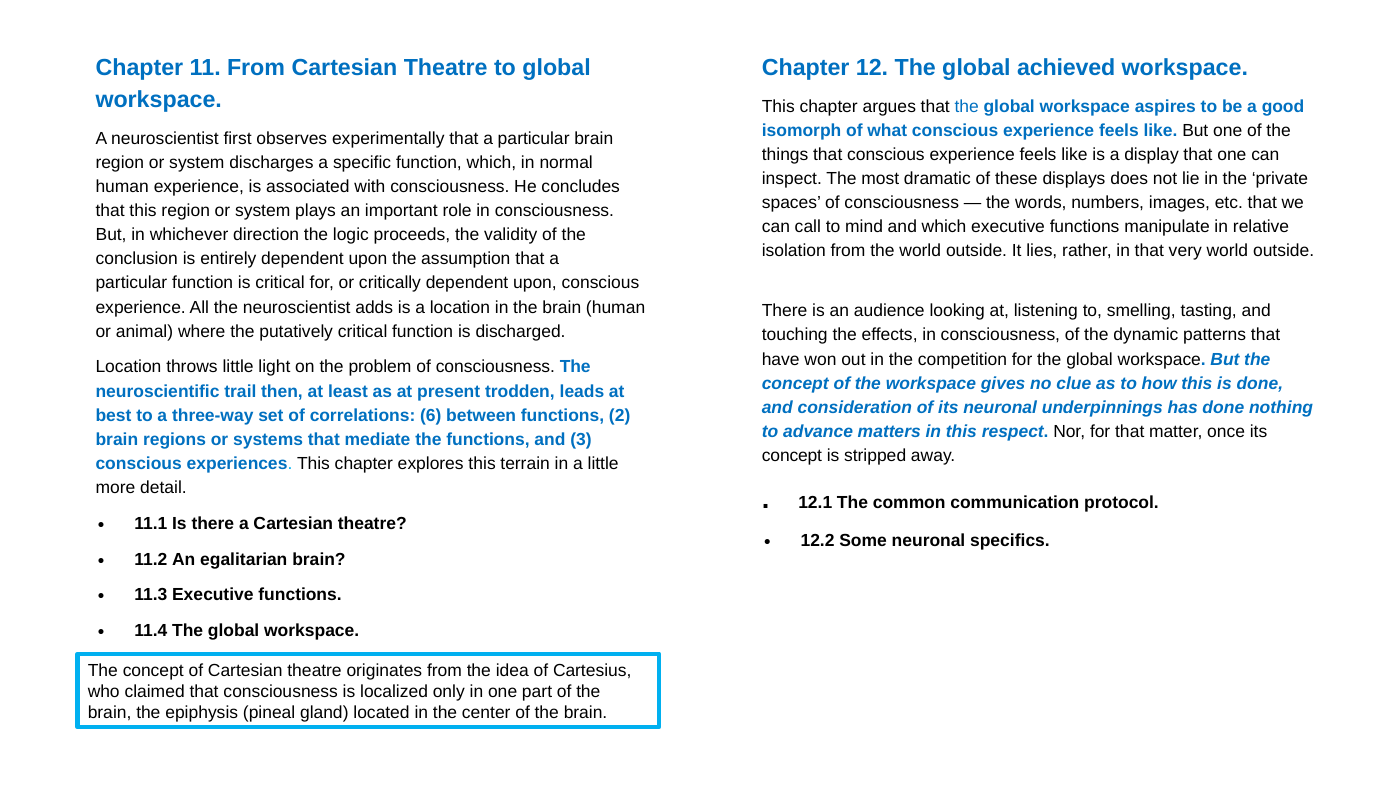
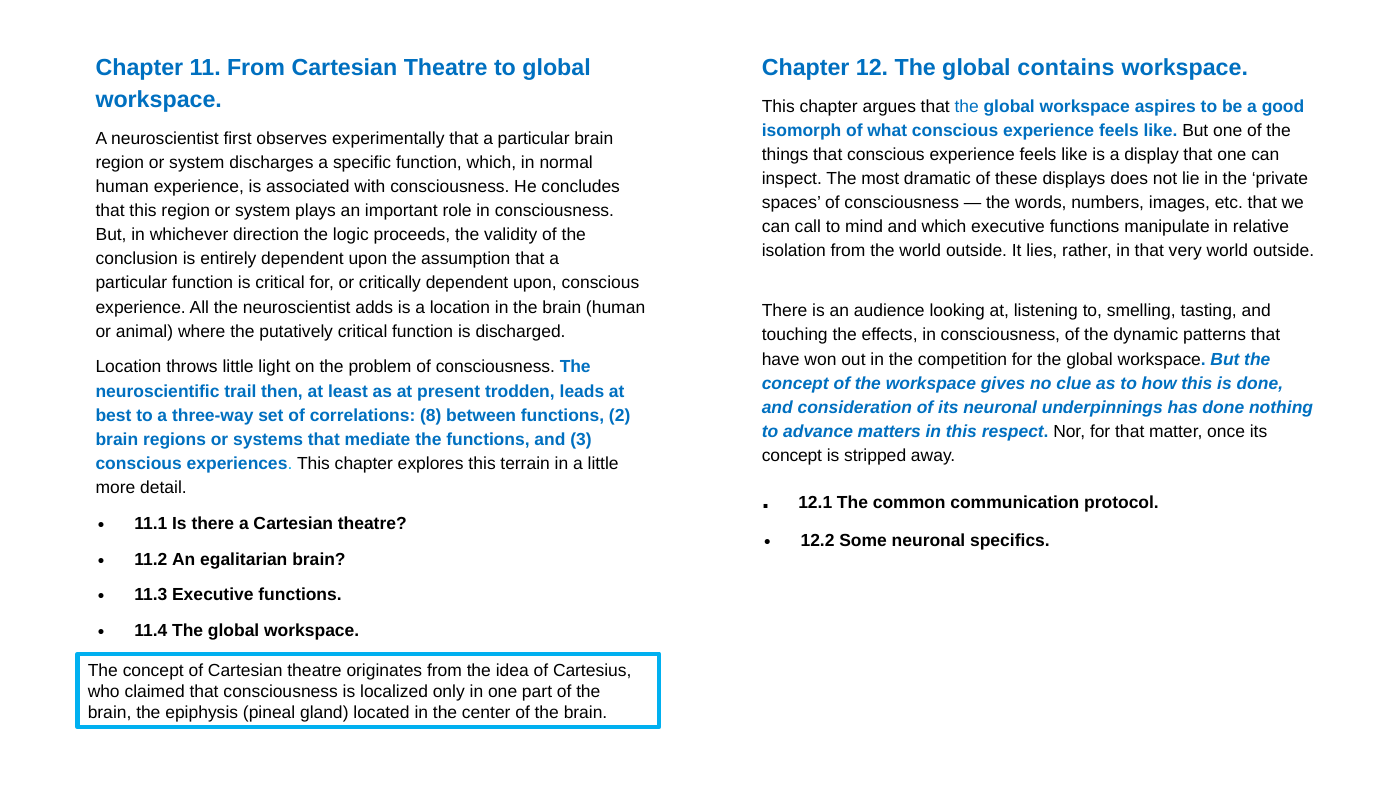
achieved: achieved -> contains
6: 6 -> 8
